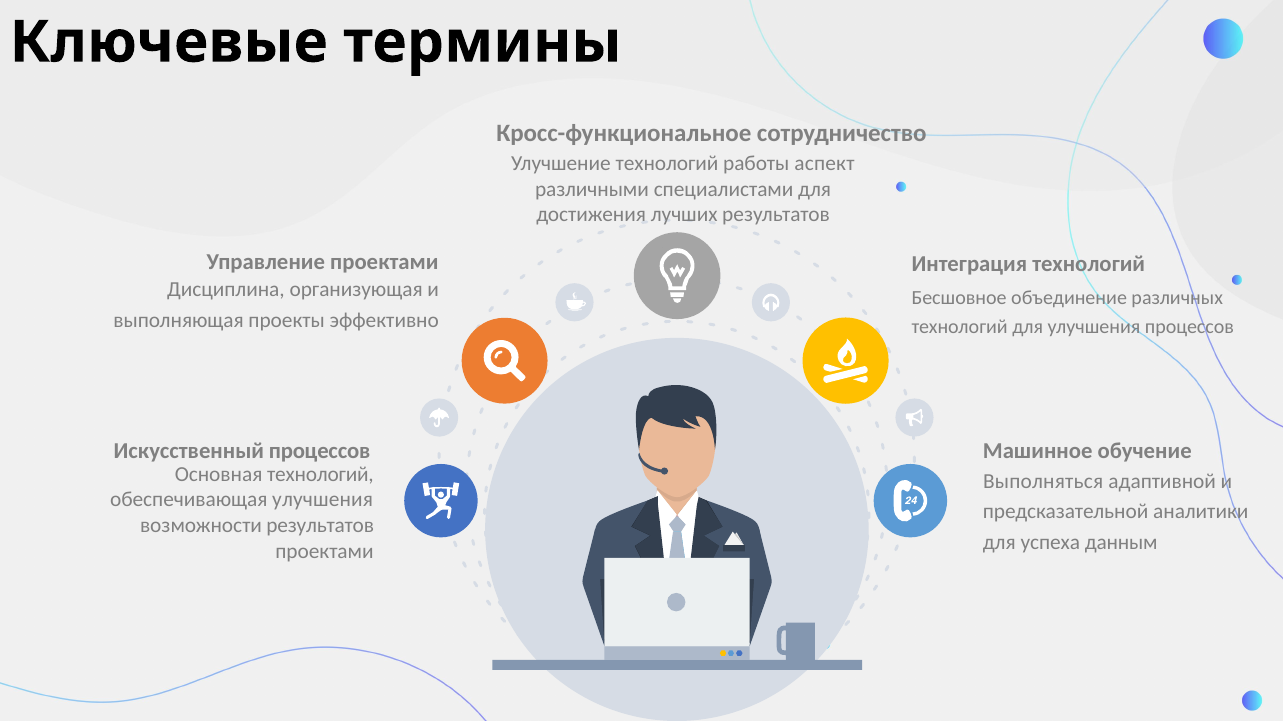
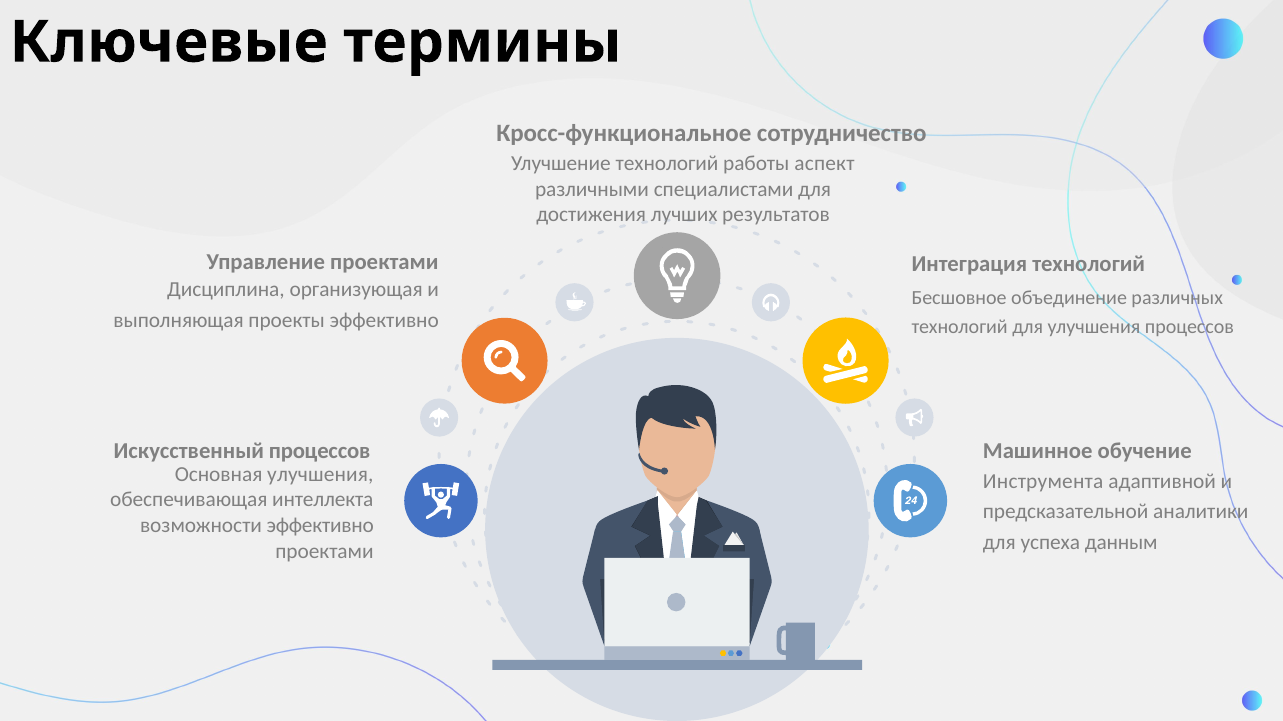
Основная технологий: технологий -> улучшения
Выполняться: Выполняться -> Инструмента
обеспечивающая улучшения: улучшения -> интеллекта
возможности результатов: результатов -> эффективно
